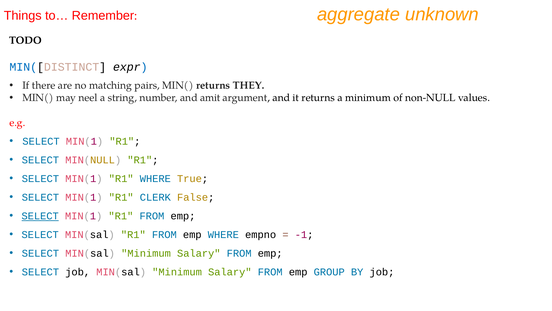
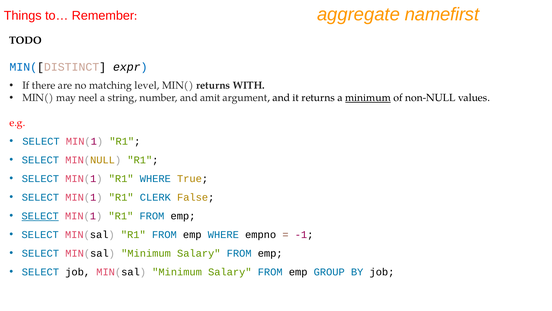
unknown: unknown -> namefirst
pairs: pairs -> level
THEY: THEY -> WITH
minimum at (368, 98) underline: none -> present
